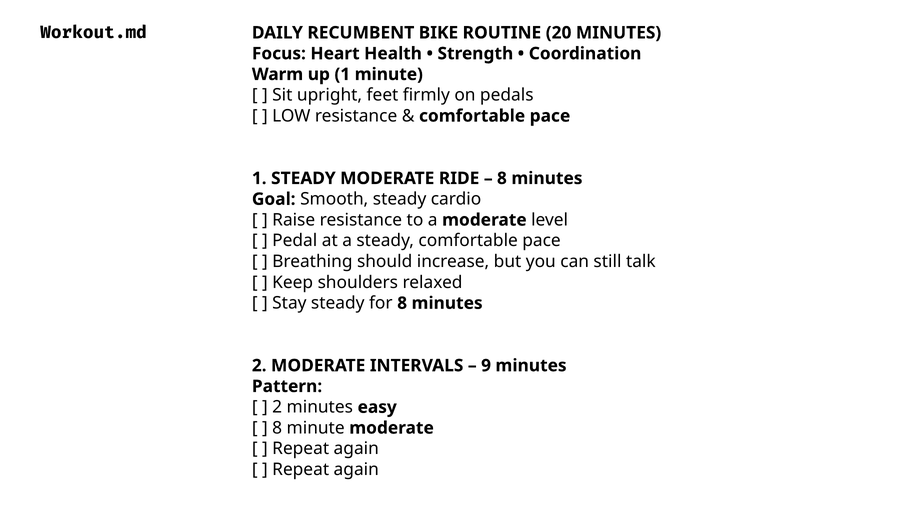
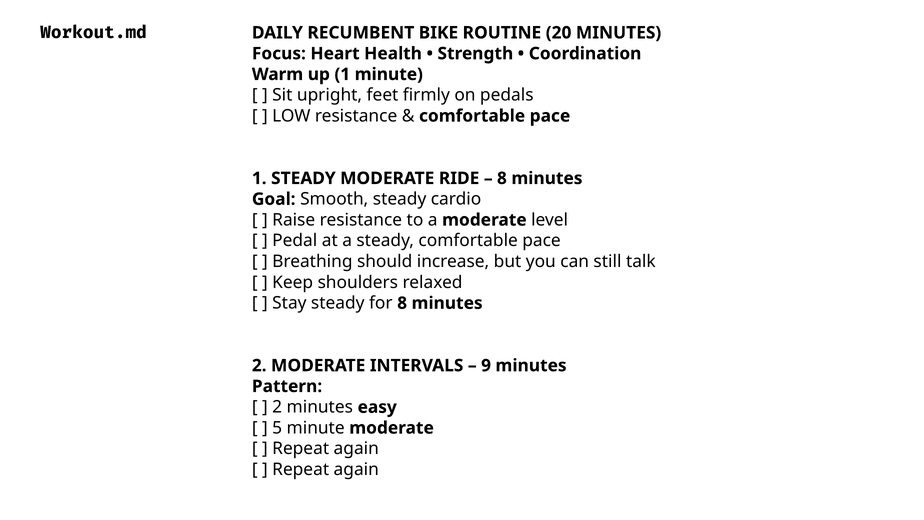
8 at (277, 428): 8 -> 5
